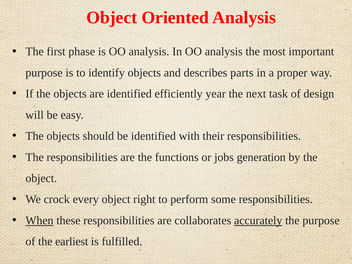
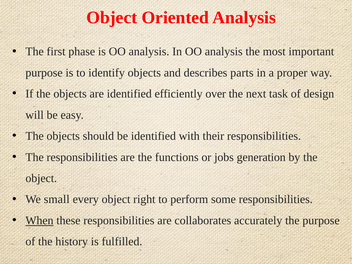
year: year -> over
crock: crock -> small
accurately underline: present -> none
earliest: earliest -> history
